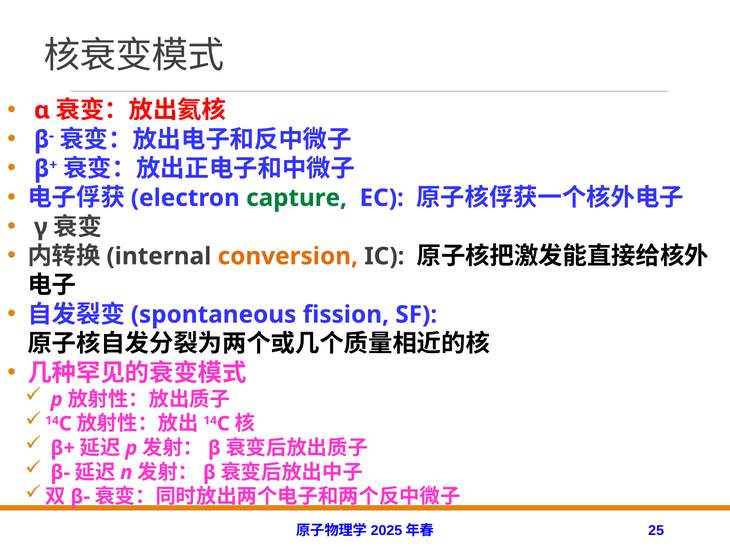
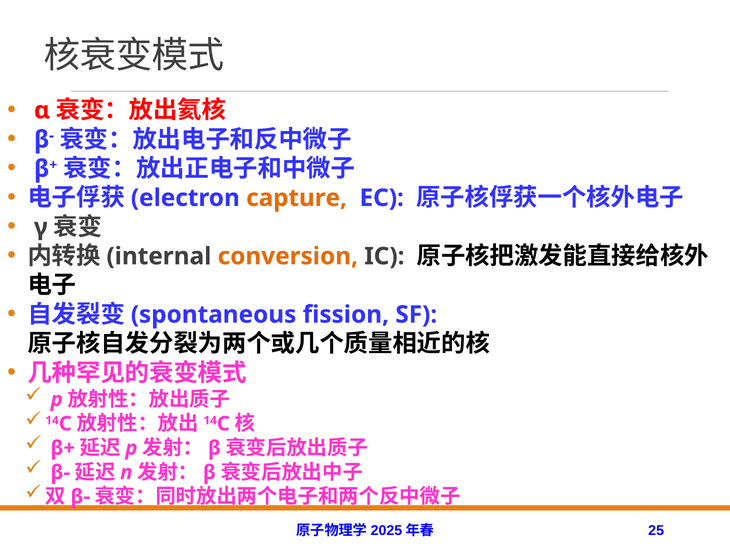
capture colour: green -> orange
